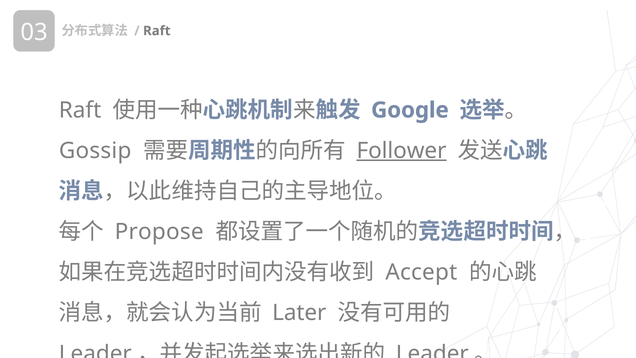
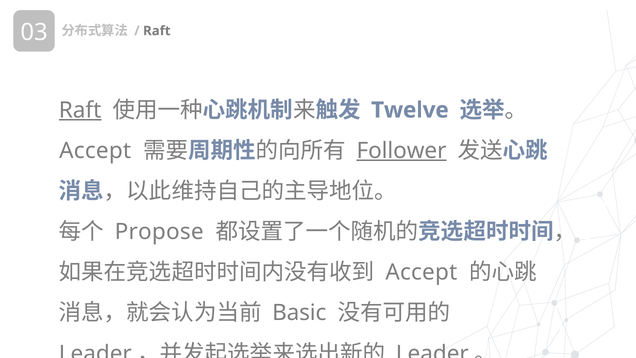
Raft at (80, 110) underline: none -> present
Google: Google -> Twelve
Gossip at (95, 151): Gossip -> Accept
Later: Later -> Basic
